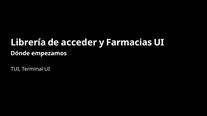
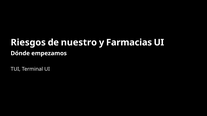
Librería: Librería -> Riesgos
acceder: acceder -> nuestro
